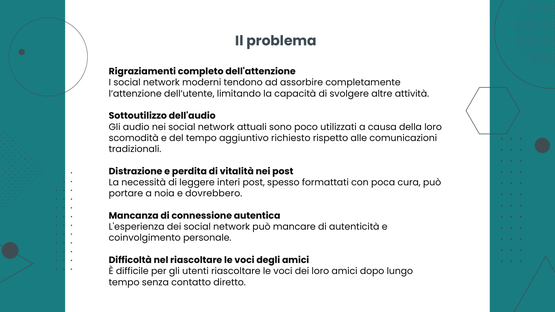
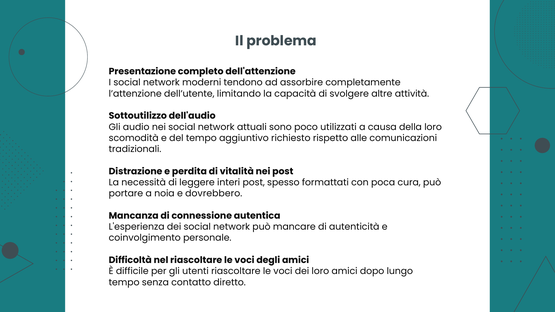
Rigraziamenti: Rigraziamenti -> Presentazione
